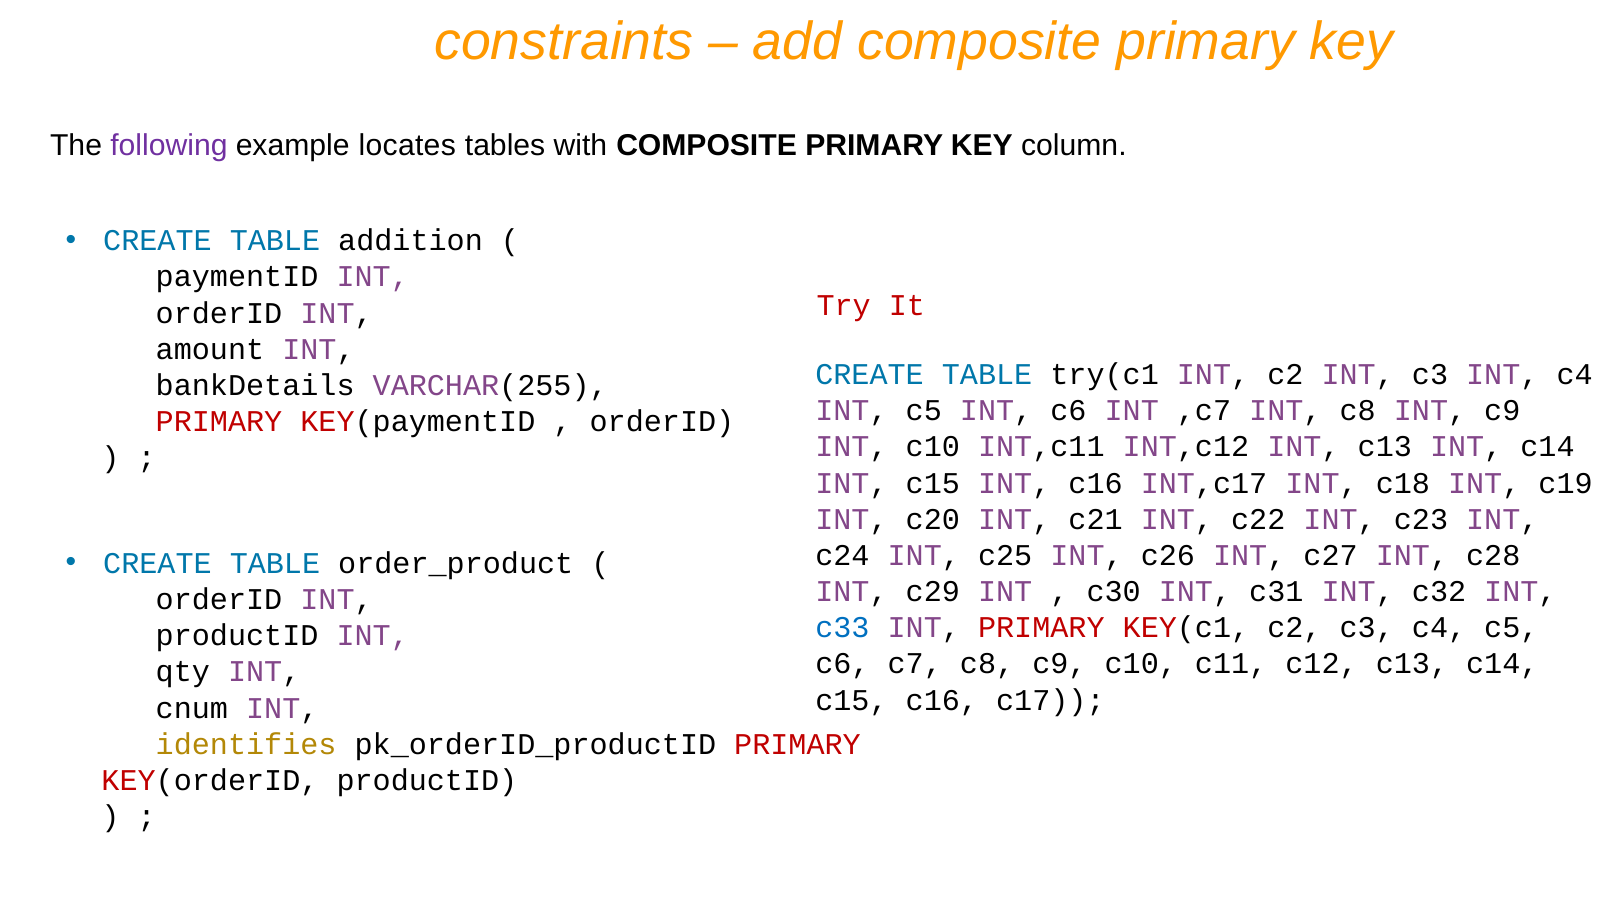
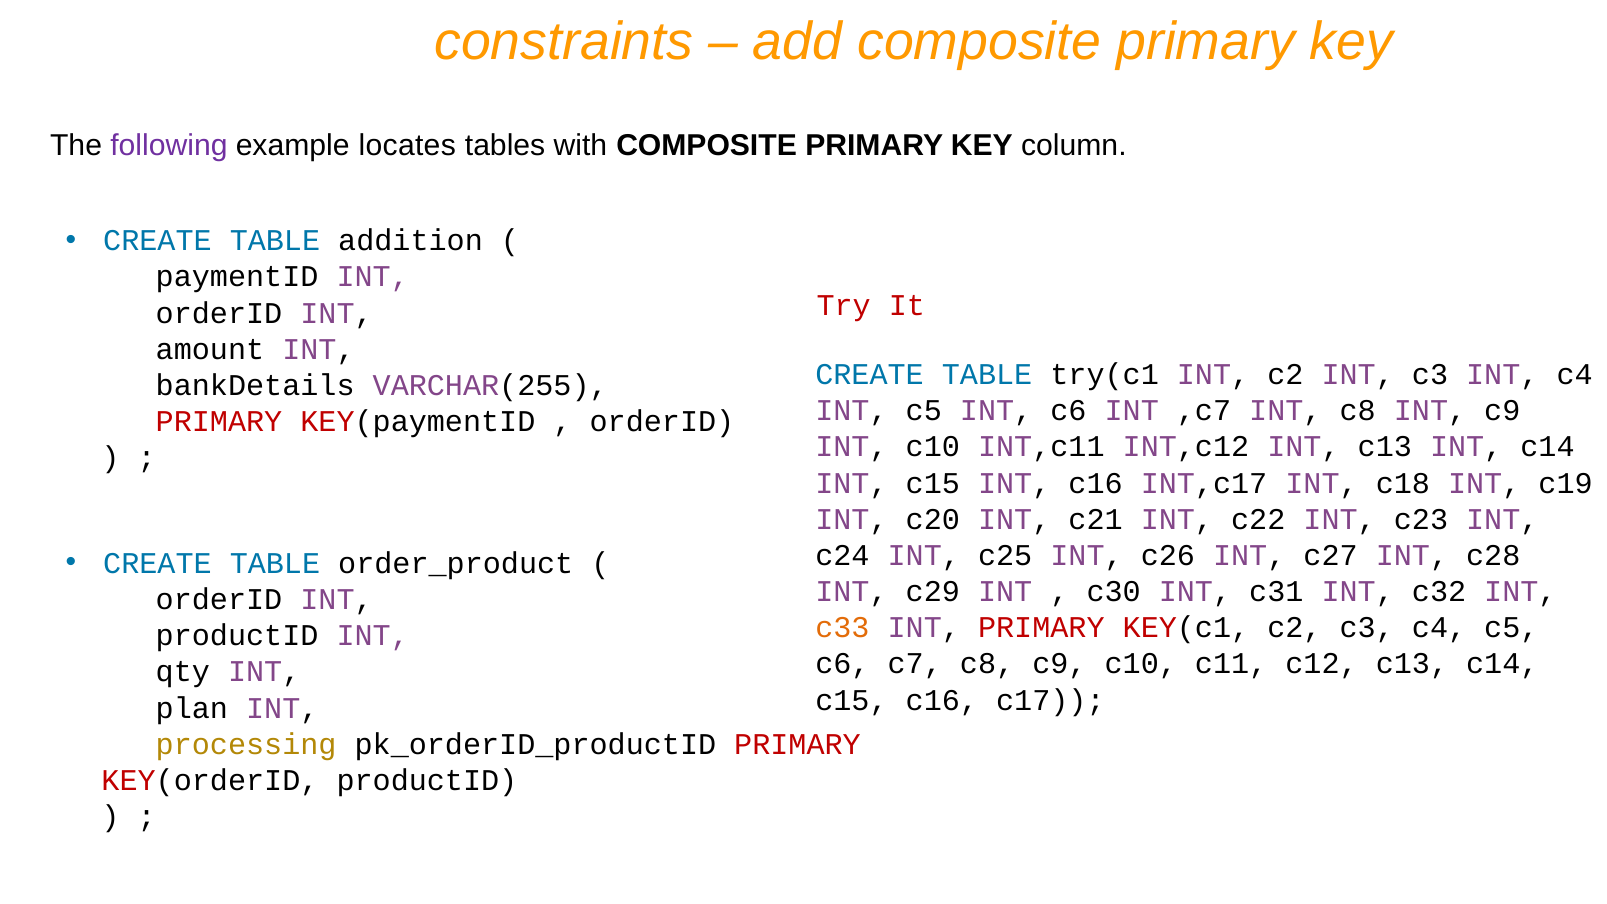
c33 colour: blue -> orange
cnum: cnum -> plan
identifies: identifies -> processing
